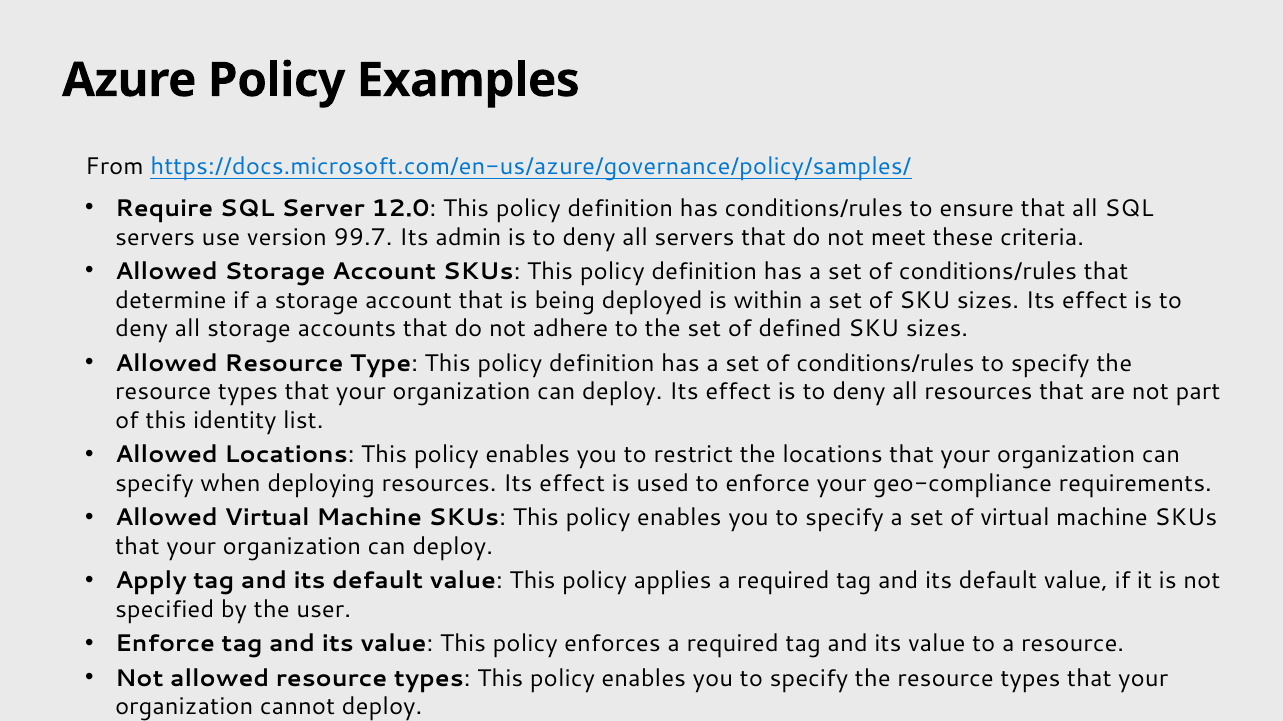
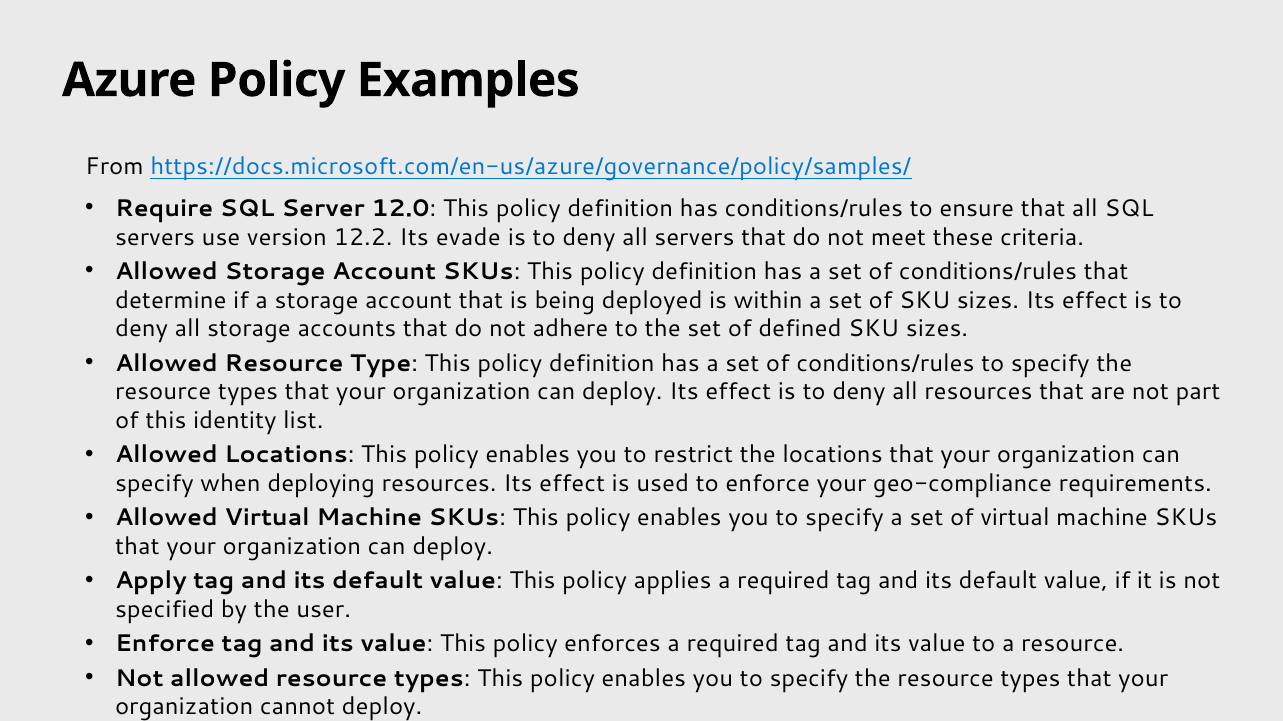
99.7: 99.7 -> 12.2
admin: admin -> evade
